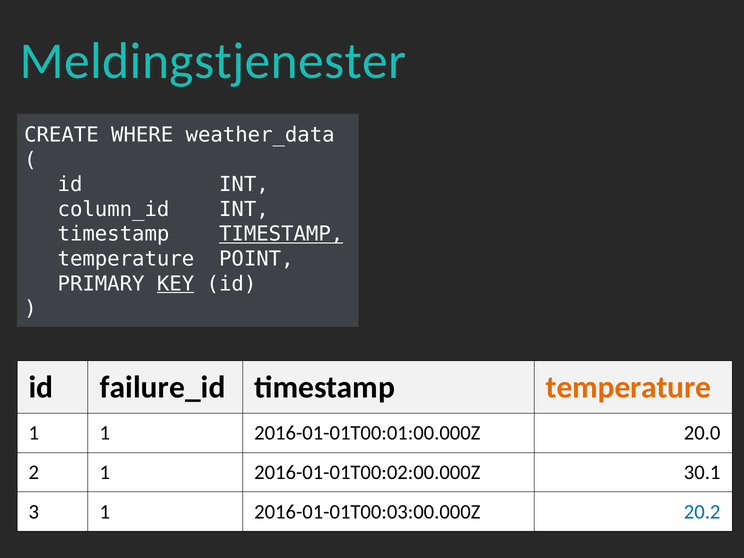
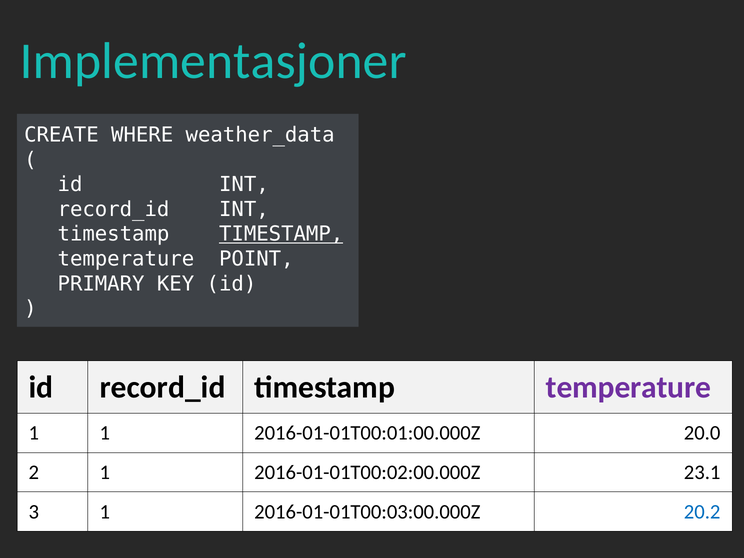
Meldingstjenester: Meldingstjenester -> Implementasjoner
column_id at (113, 209): column_id -> record_id
KEY underline: present -> none
id failure_id: failure_id -> record_id
temperature at (628, 387) colour: orange -> purple
30.1: 30.1 -> 23.1
